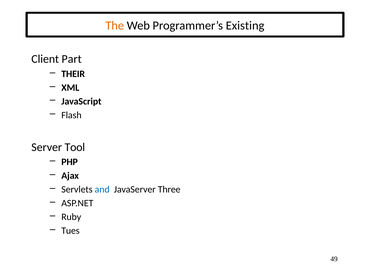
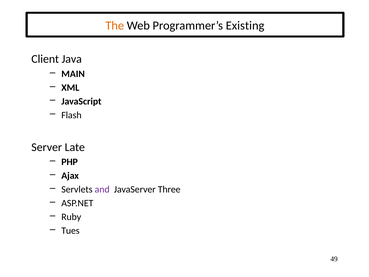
Part: Part -> Java
THEIR: THEIR -> MAIN
Tool: Tool -> Late
and colour: blue -> purple
